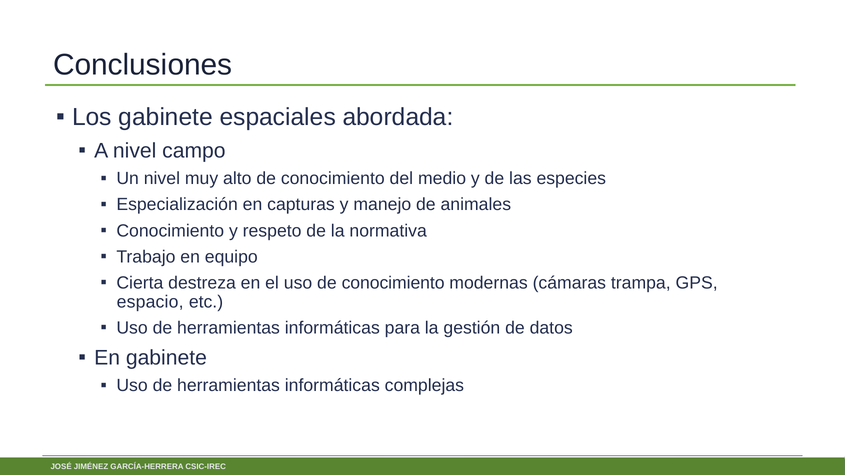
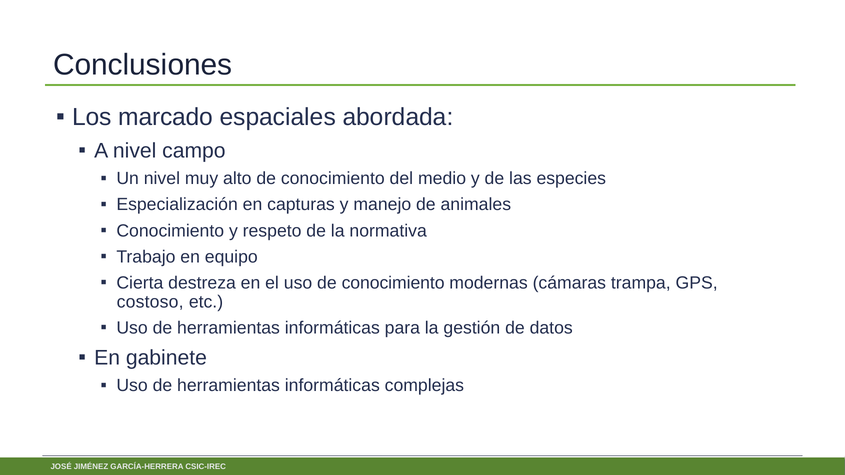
Los gabinete: gabinete -> marcado
espacio: espacio -> costoso
